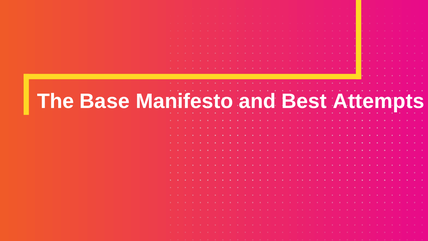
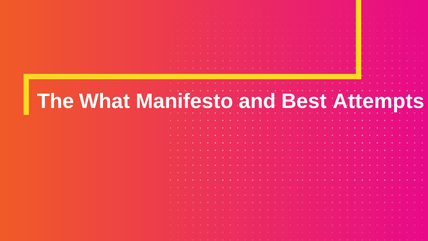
Base: Base -> What
